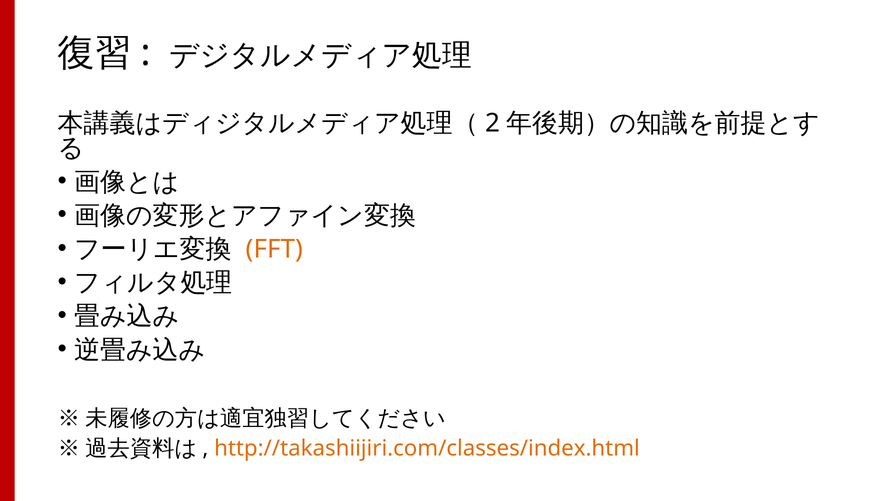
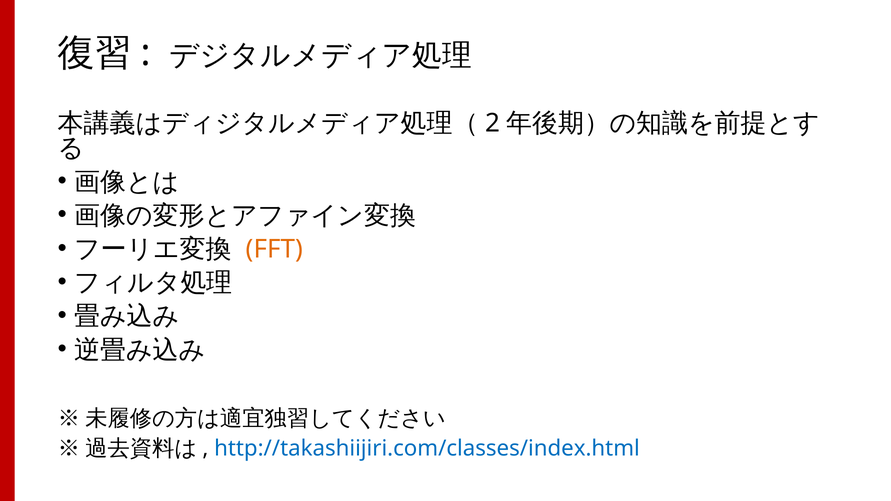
http://takashiijiri.com/classes/index.html colour: orange -> blue
